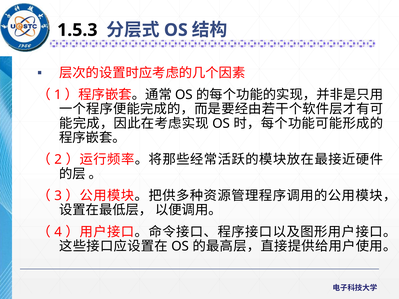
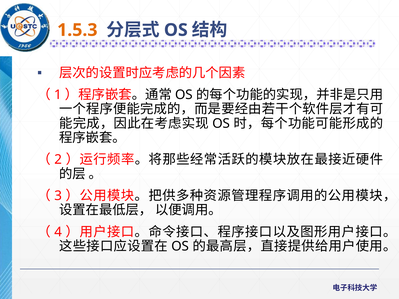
1.5.3 colour: black -> orange
